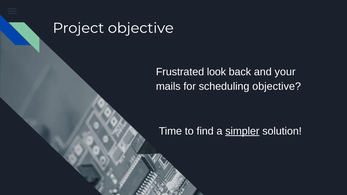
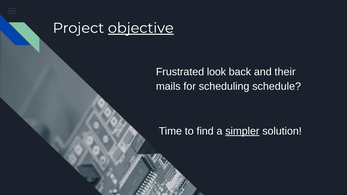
objective at (141, 28) underline: none -> present
your: your -> their
scheduling objective: objective -> schedule
